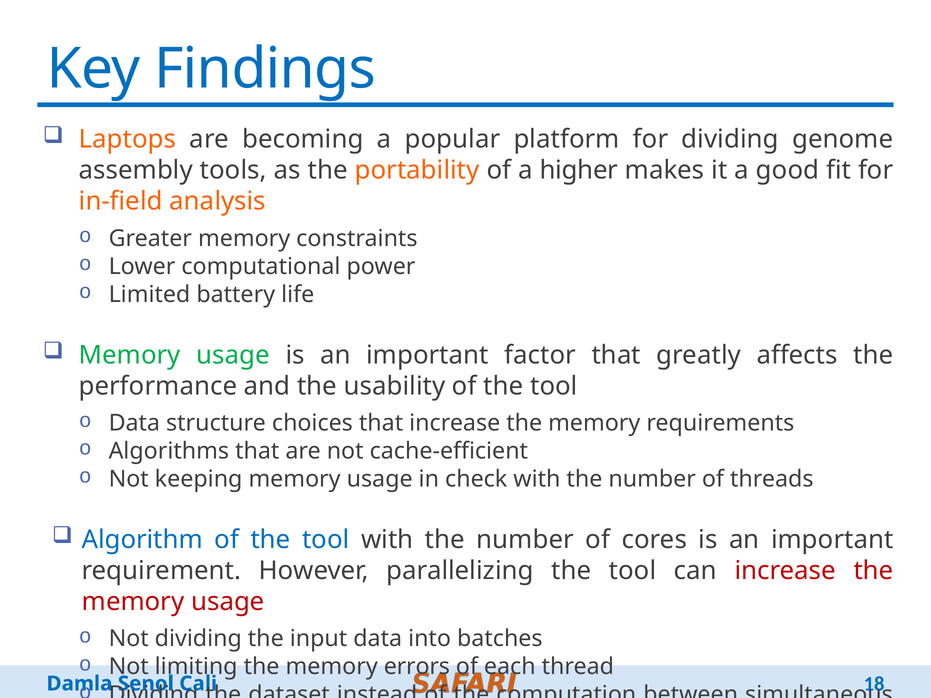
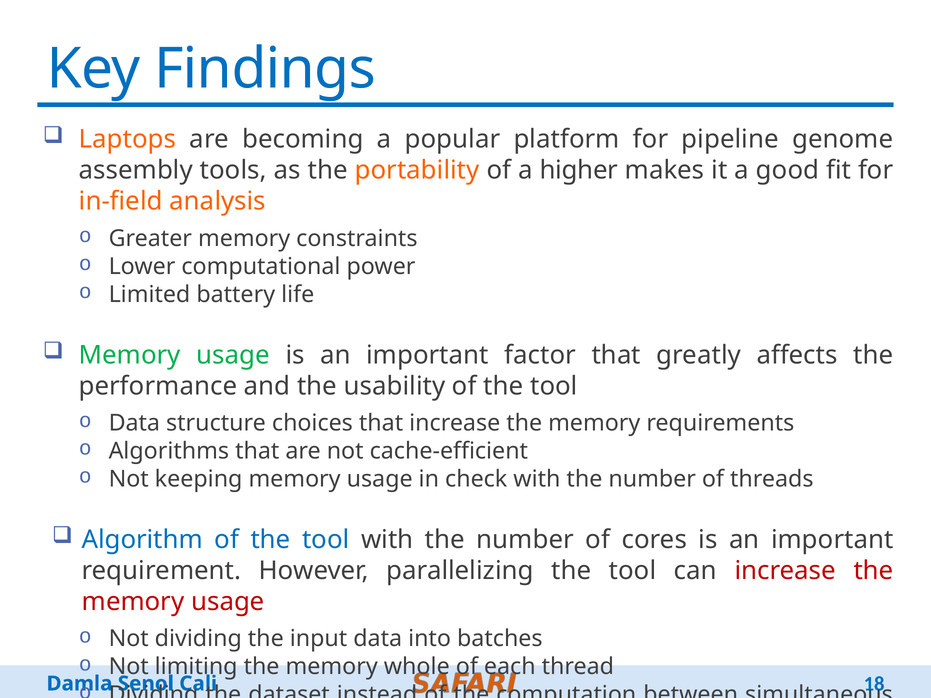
for dividing: dividing -> pipeline
errors: errors -> whole
